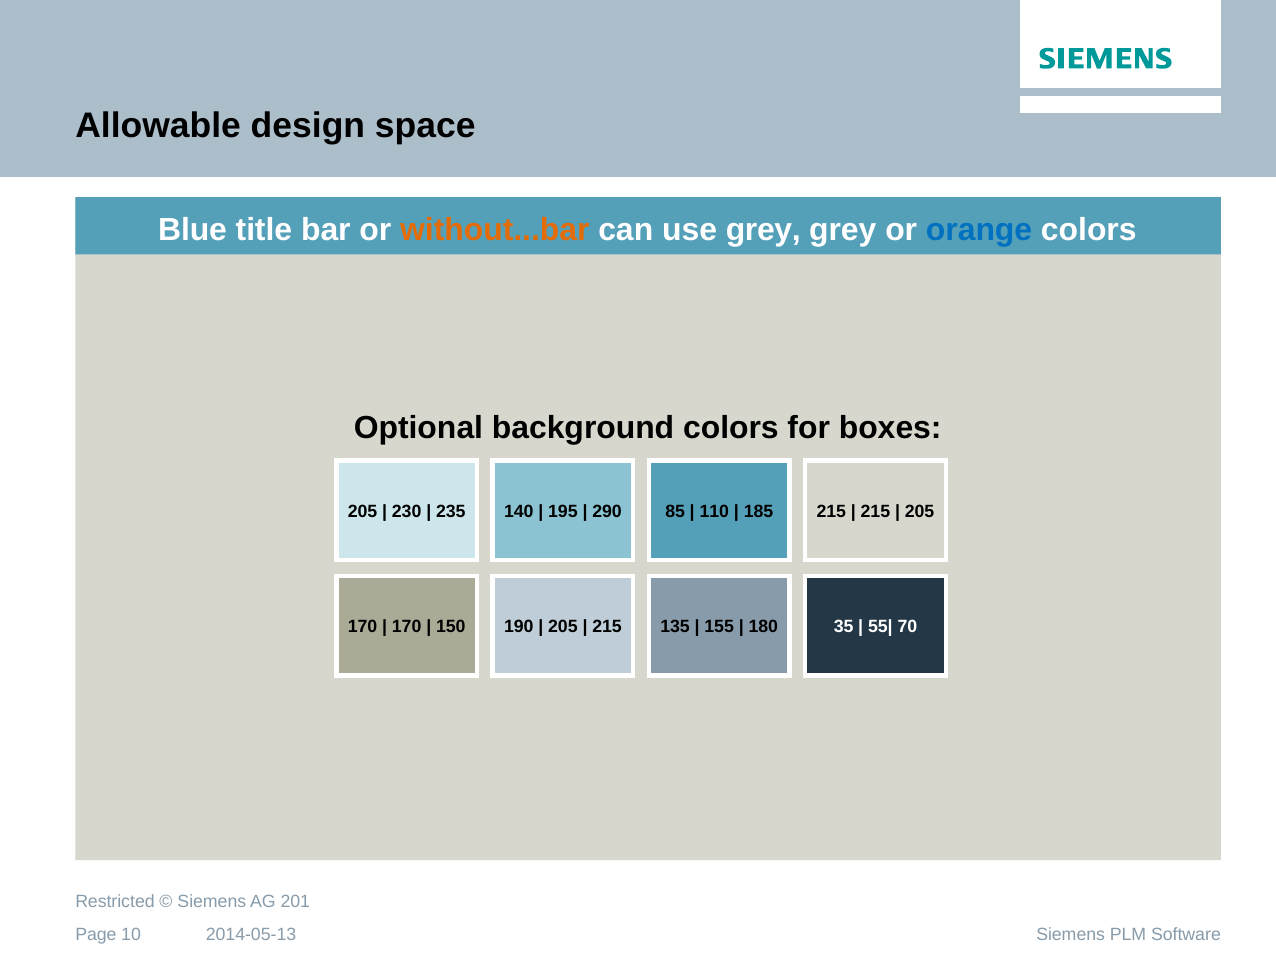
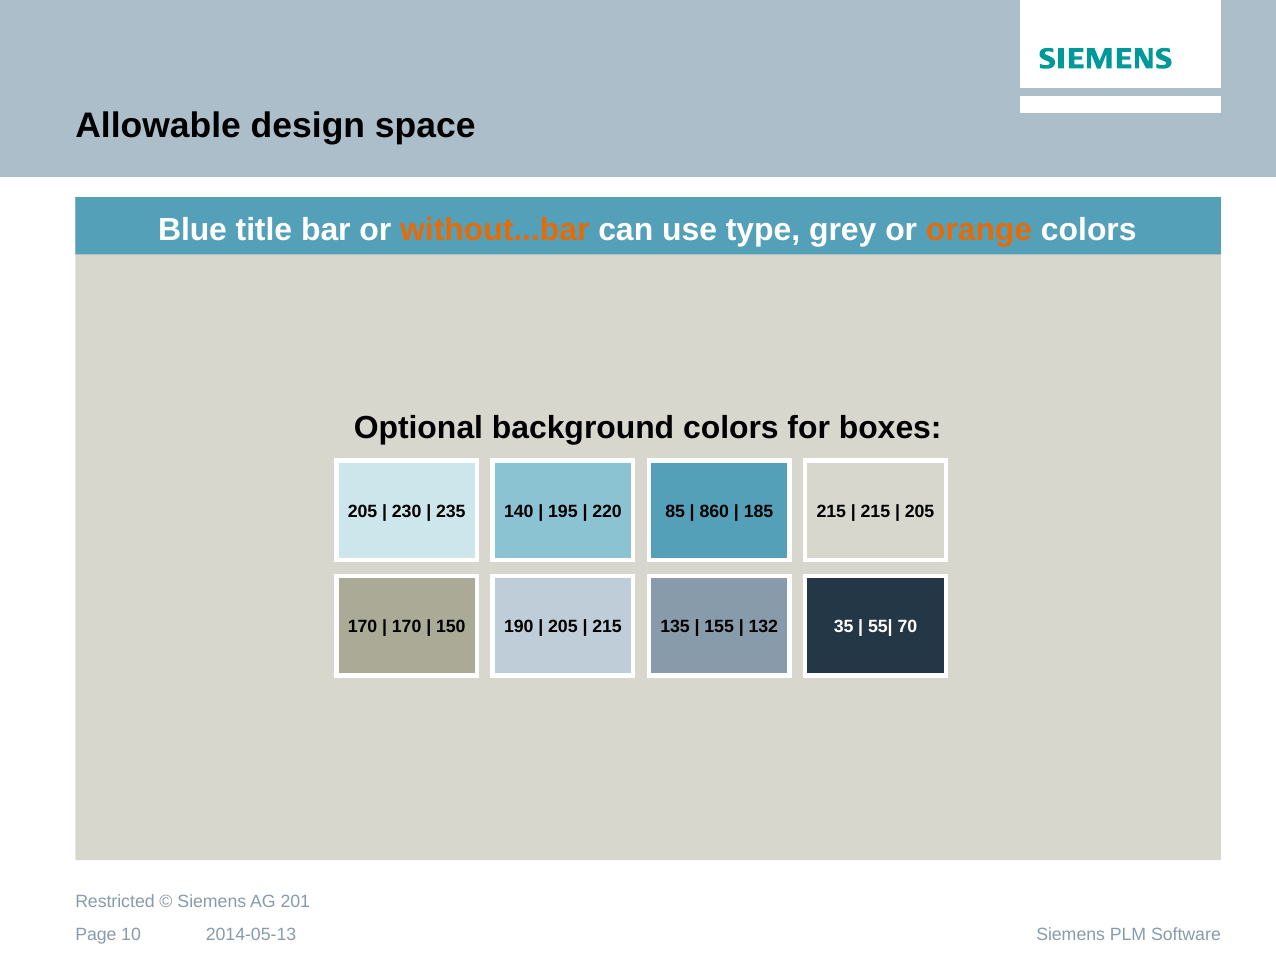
use grey: grey -> type
orange colour: blue -> orange
290: 290 -> 220
110: 110 -> 860
180: 180 -> 132
